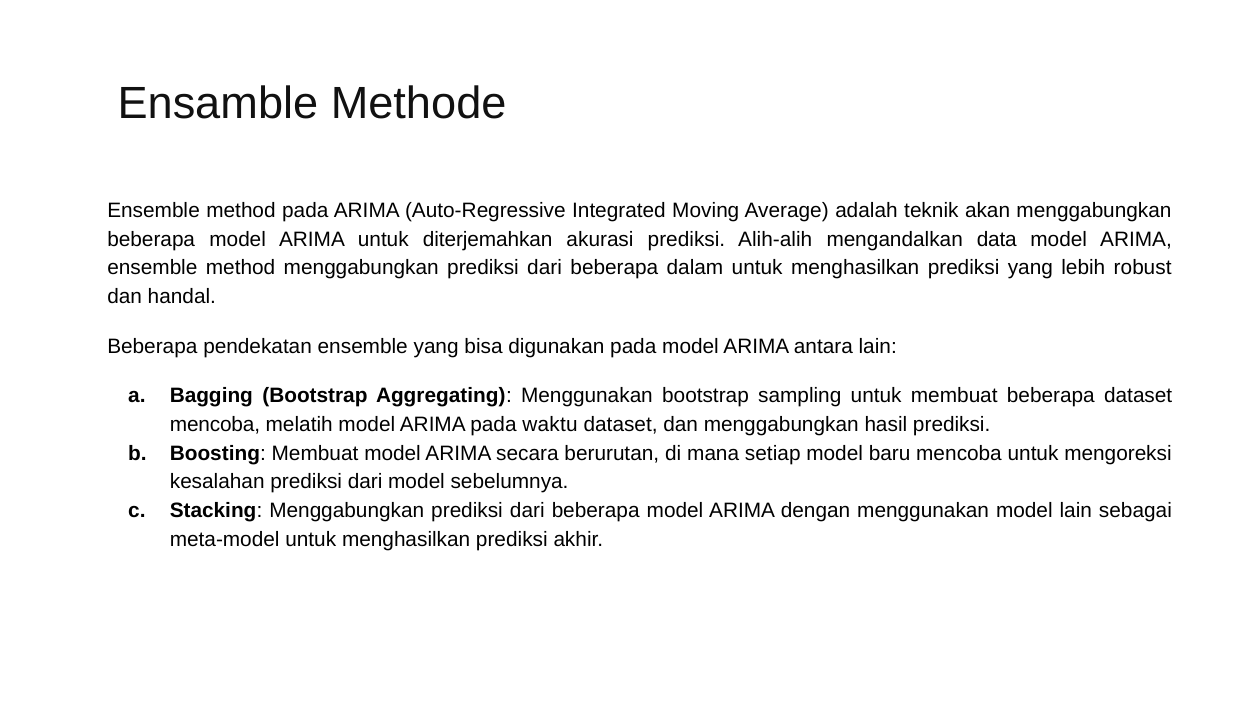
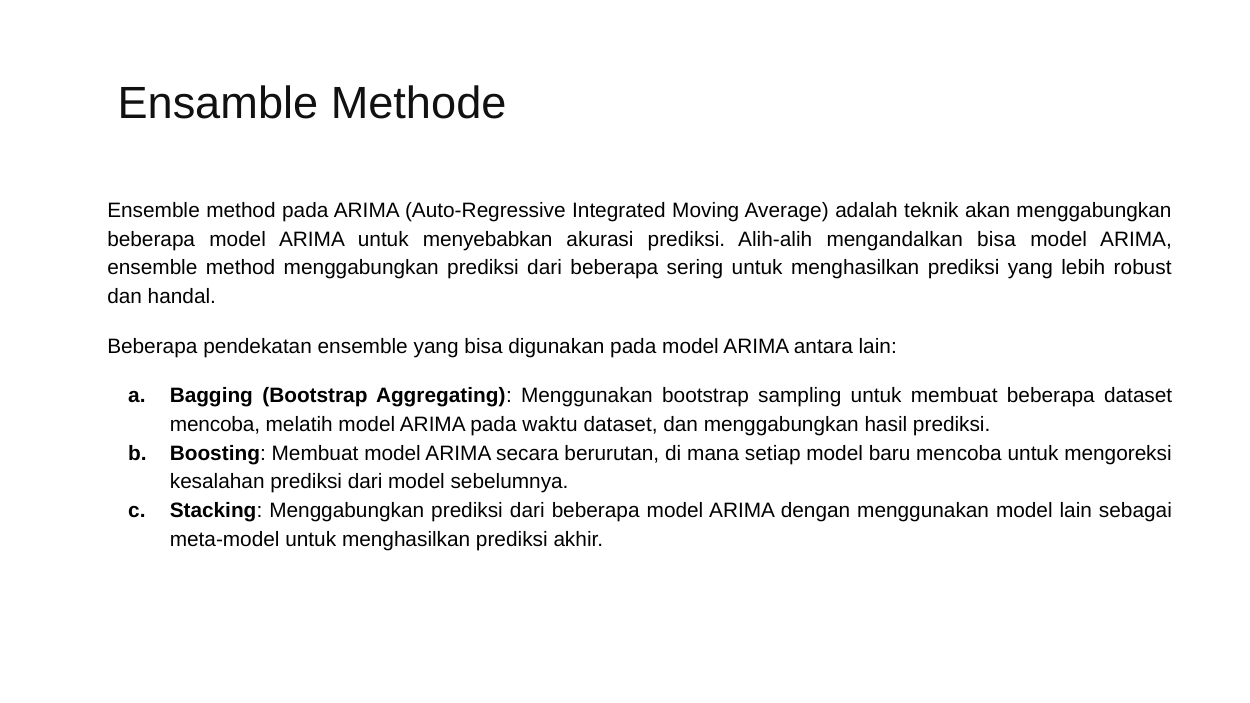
diterjemahkan: diterjemahkan -> menyebabkan
mengandalkan data: data -> bisa
dalam: dalam -> sering
